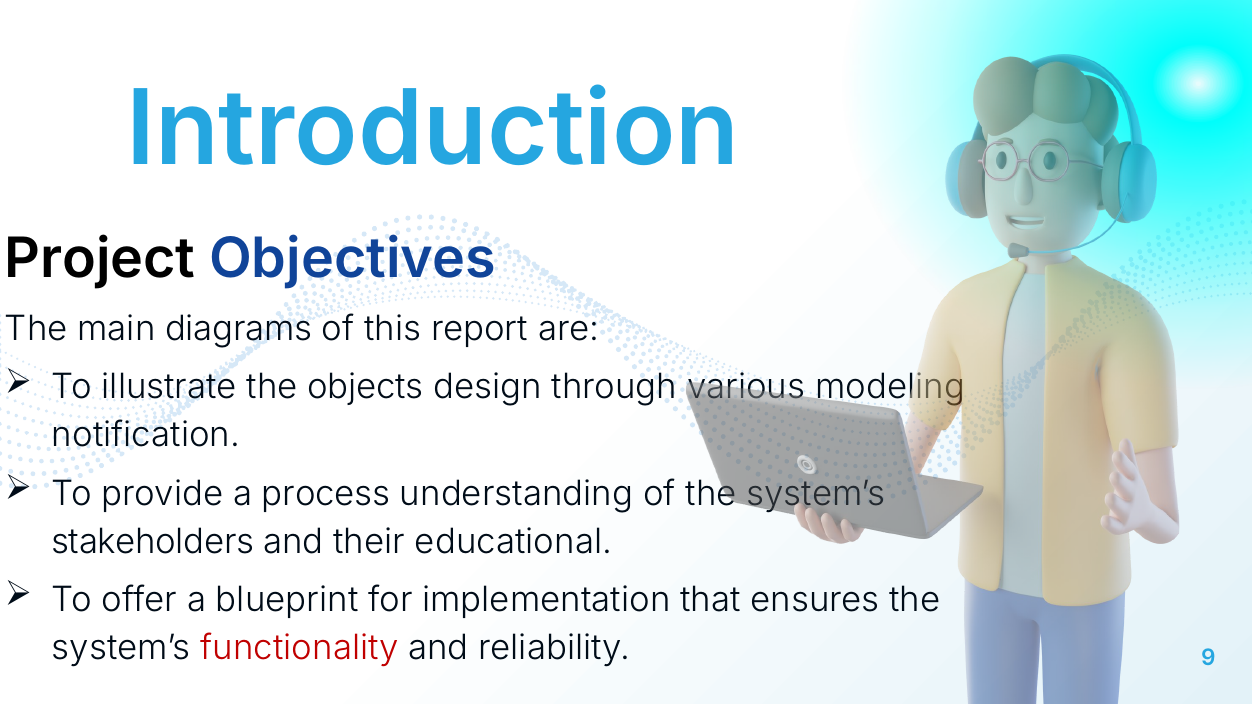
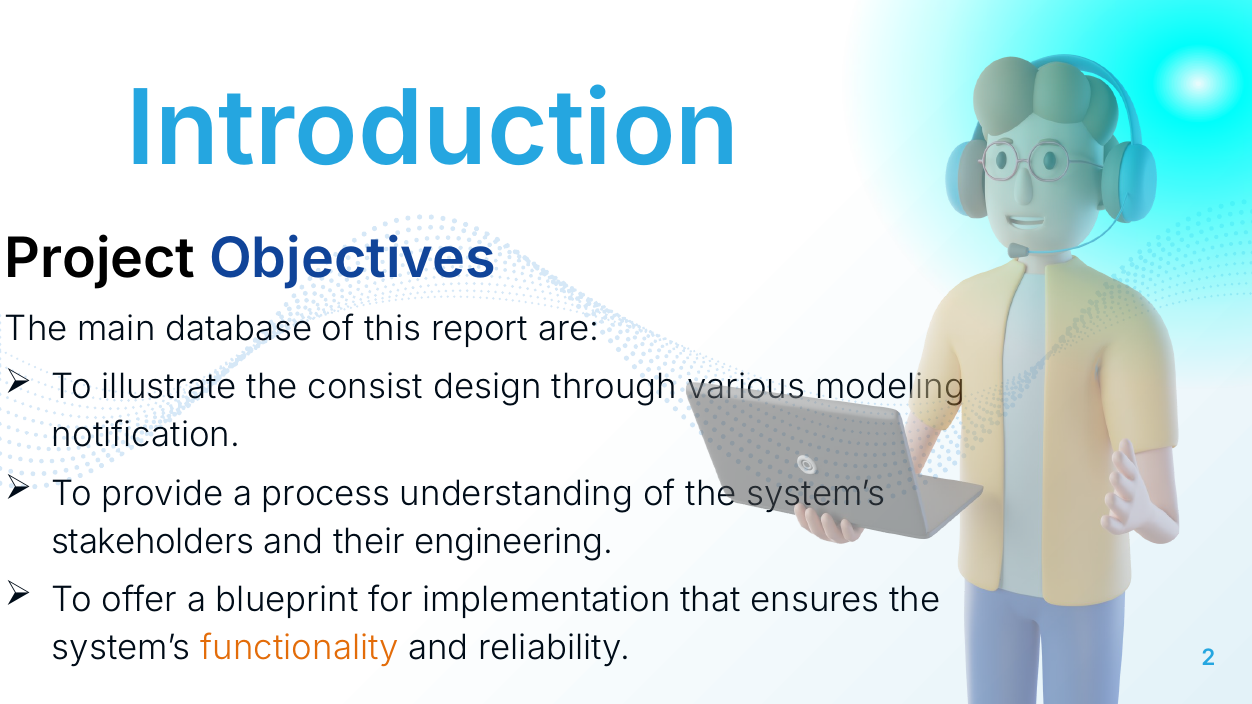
diagrams: diagrams -> database
objects: objects -> consist
educational: educational -> engineering
functionality colour: red -> orange
9: 9 -> 2
